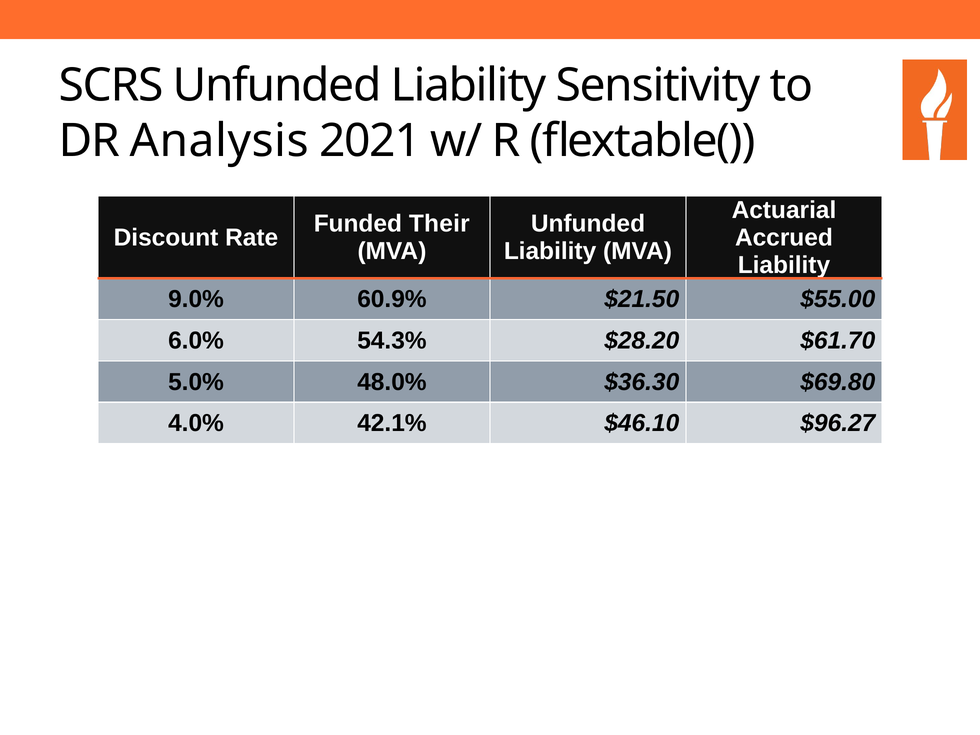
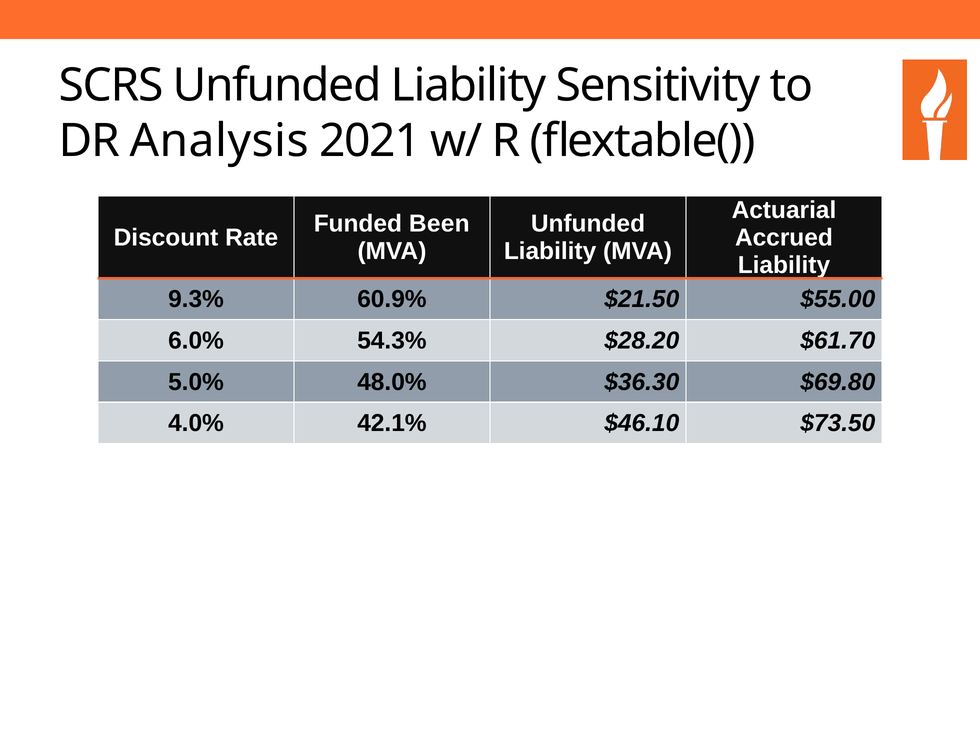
Their: Their -> Been
9.0%: 9.0% -> 9.3%
$96.27: $96.27 -> $73.50
